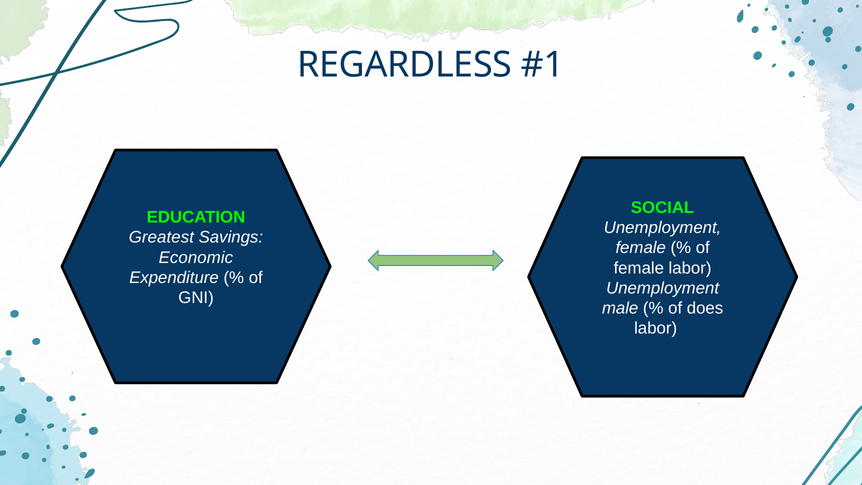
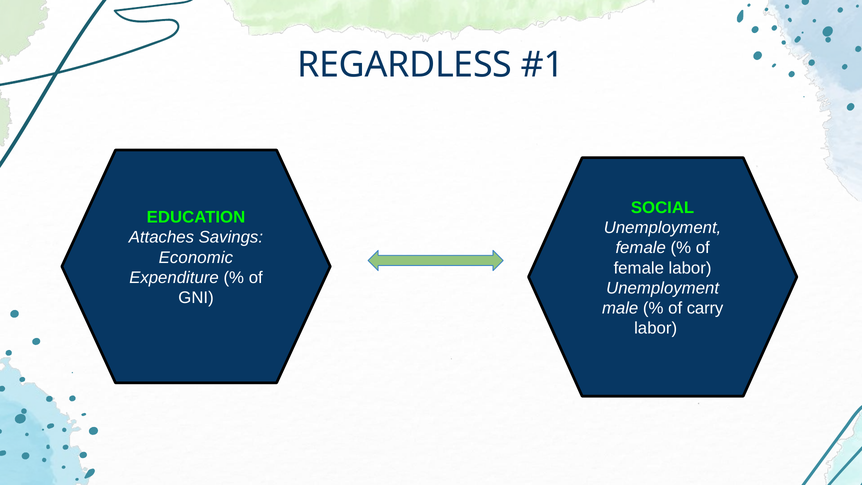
Greatest: Greatest -> Attaches
does: does -> carry
